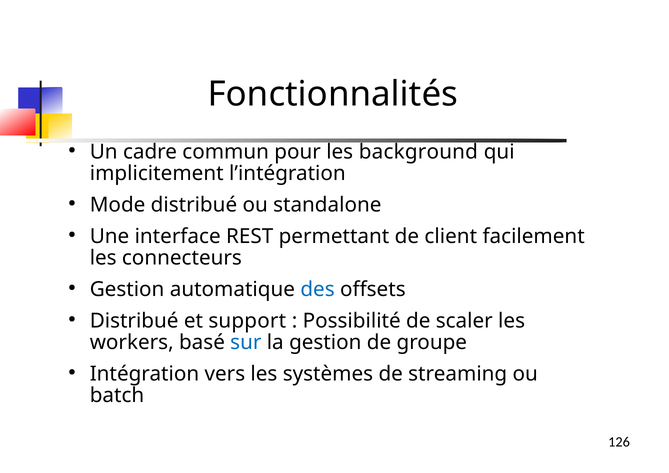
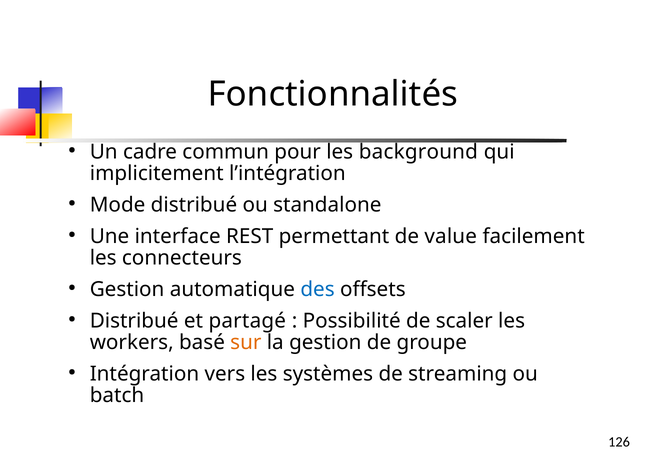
client: client -> value
support: support -> partagé
sur colour: blue -> orange
